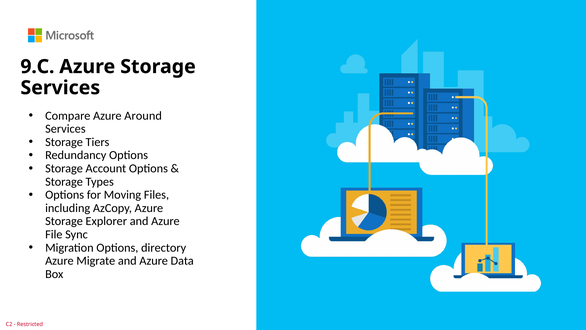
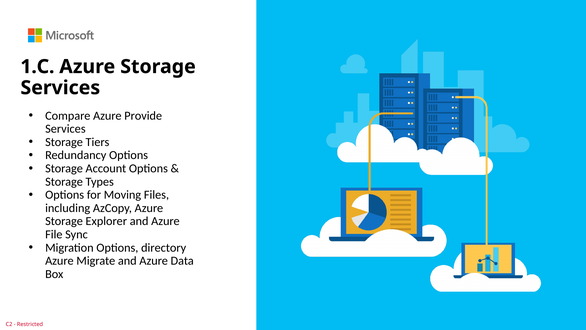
9.C: 9.C -> 1.C
Around: Around -> Provide
